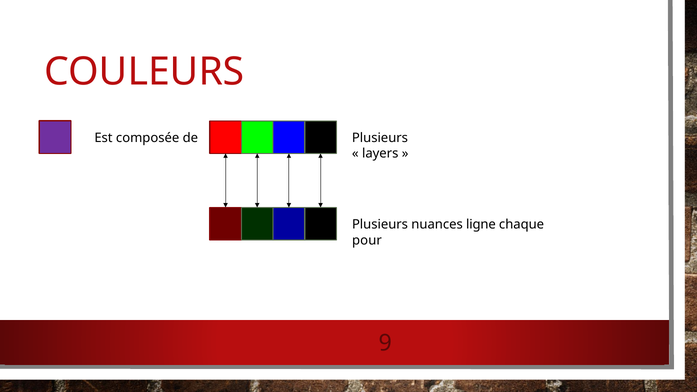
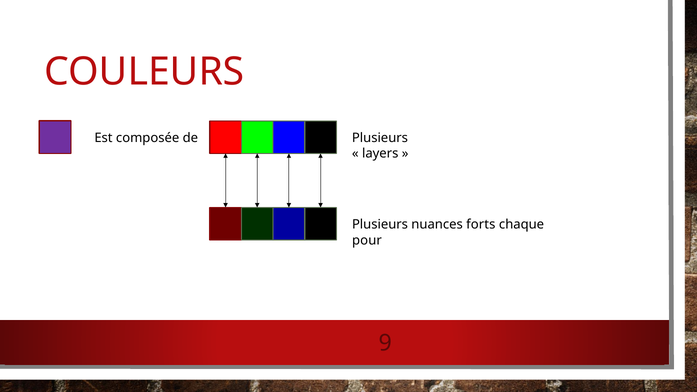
ligne: ligne -> forts
